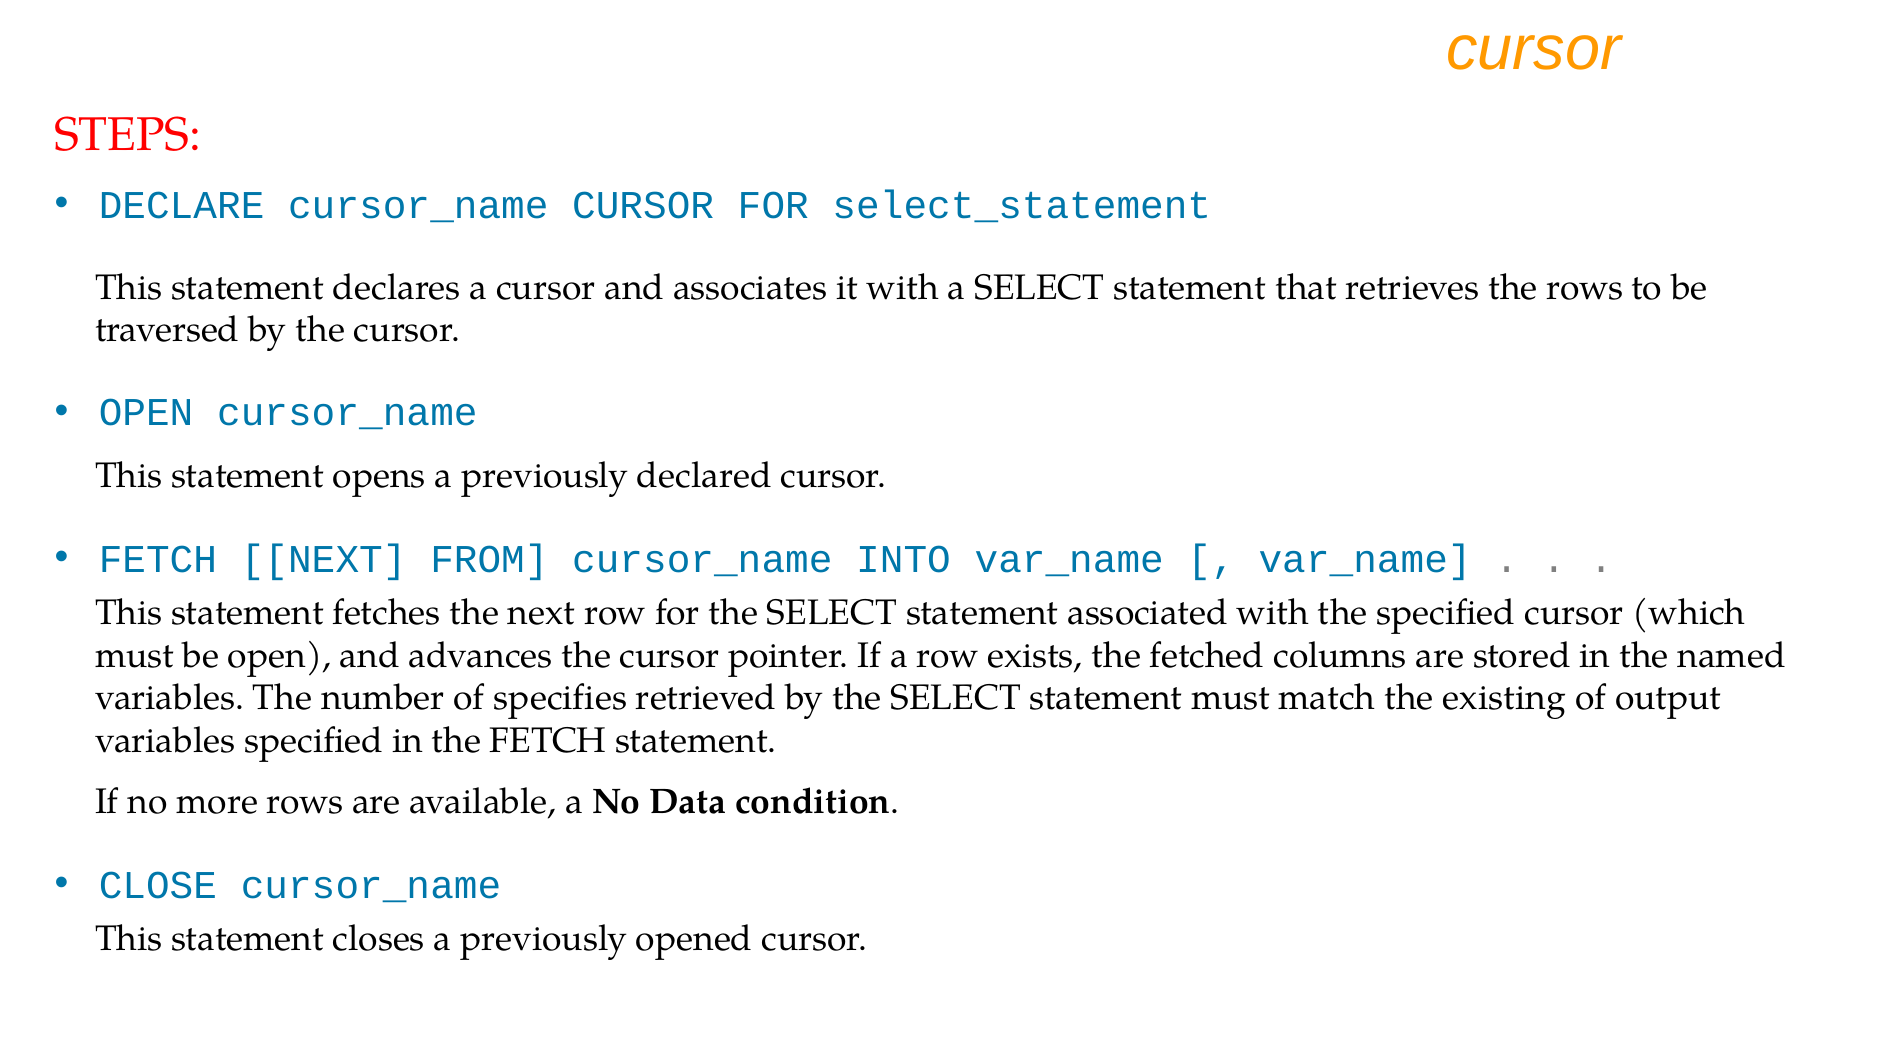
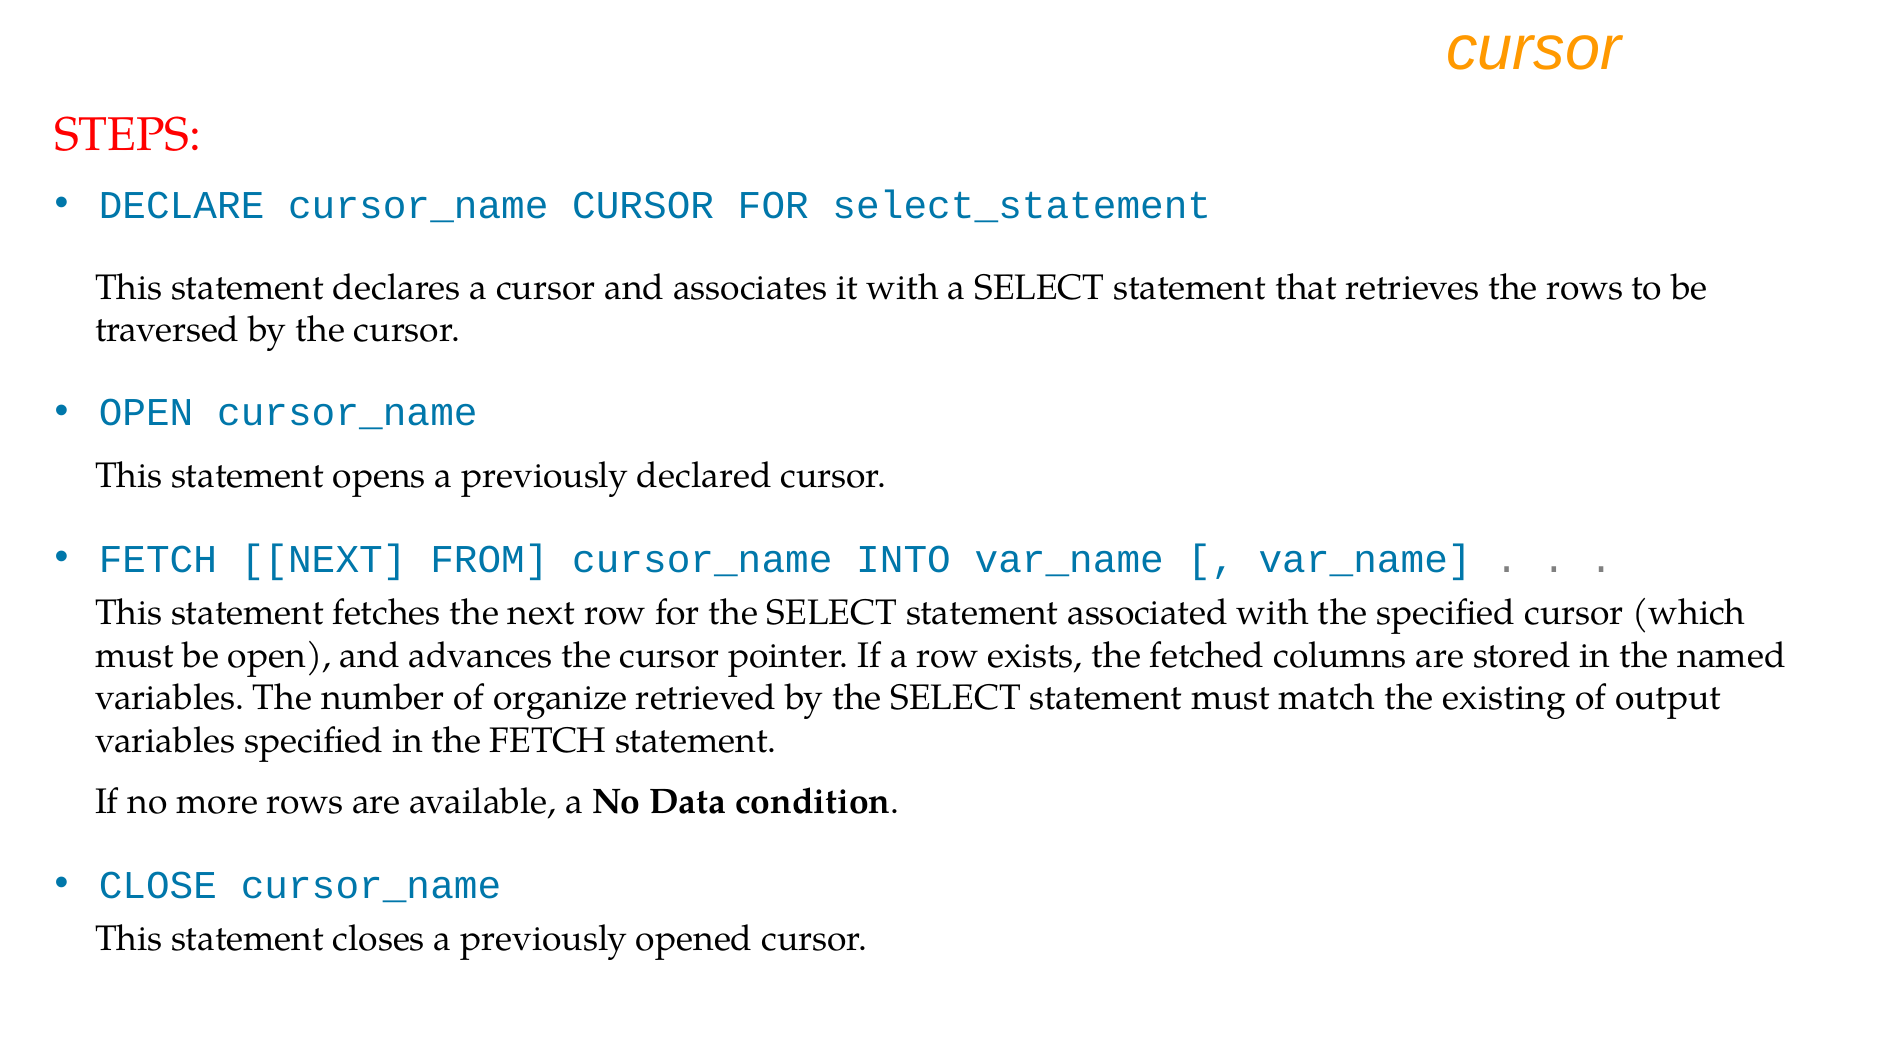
specifies: specifies -> organize
